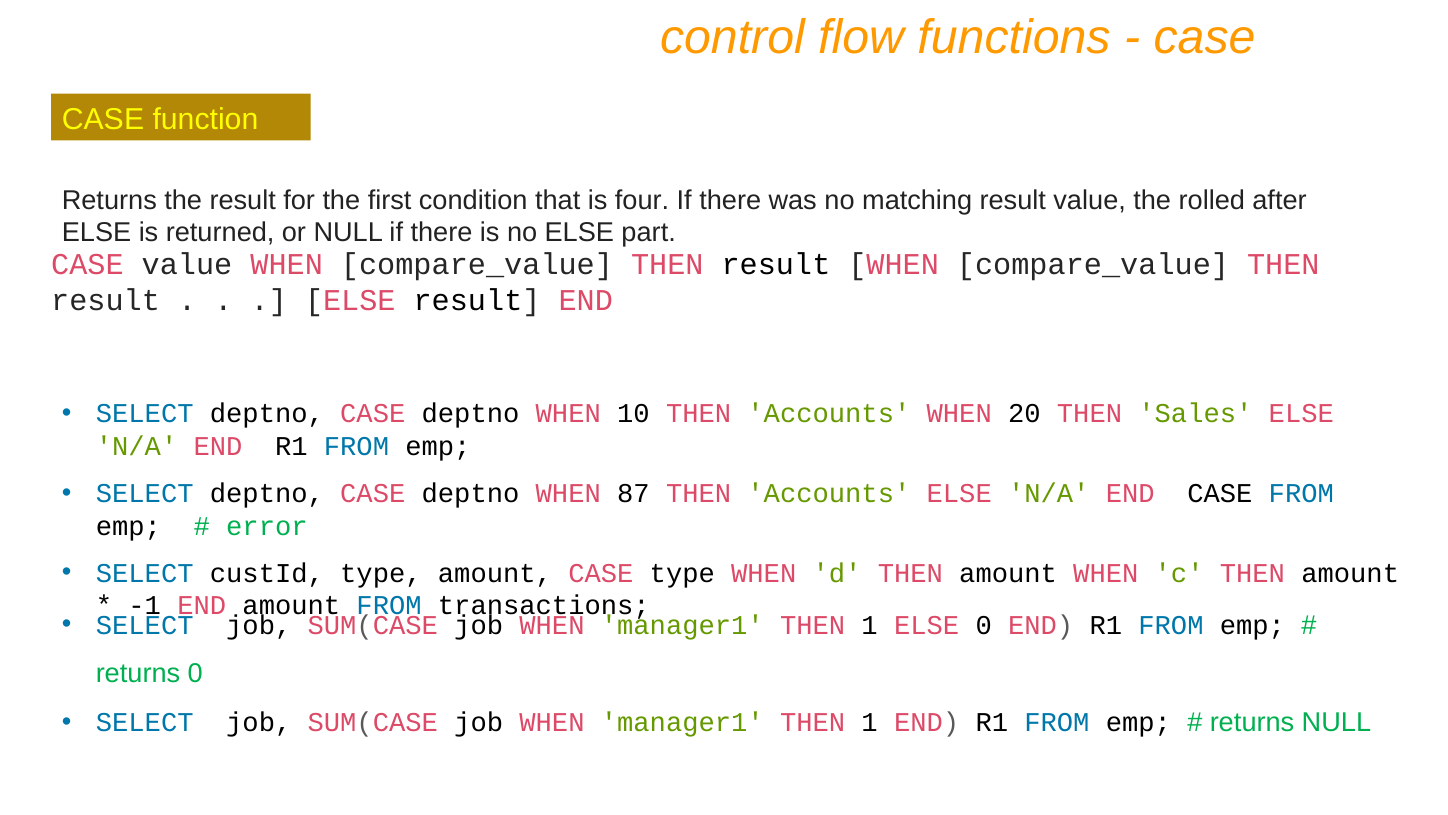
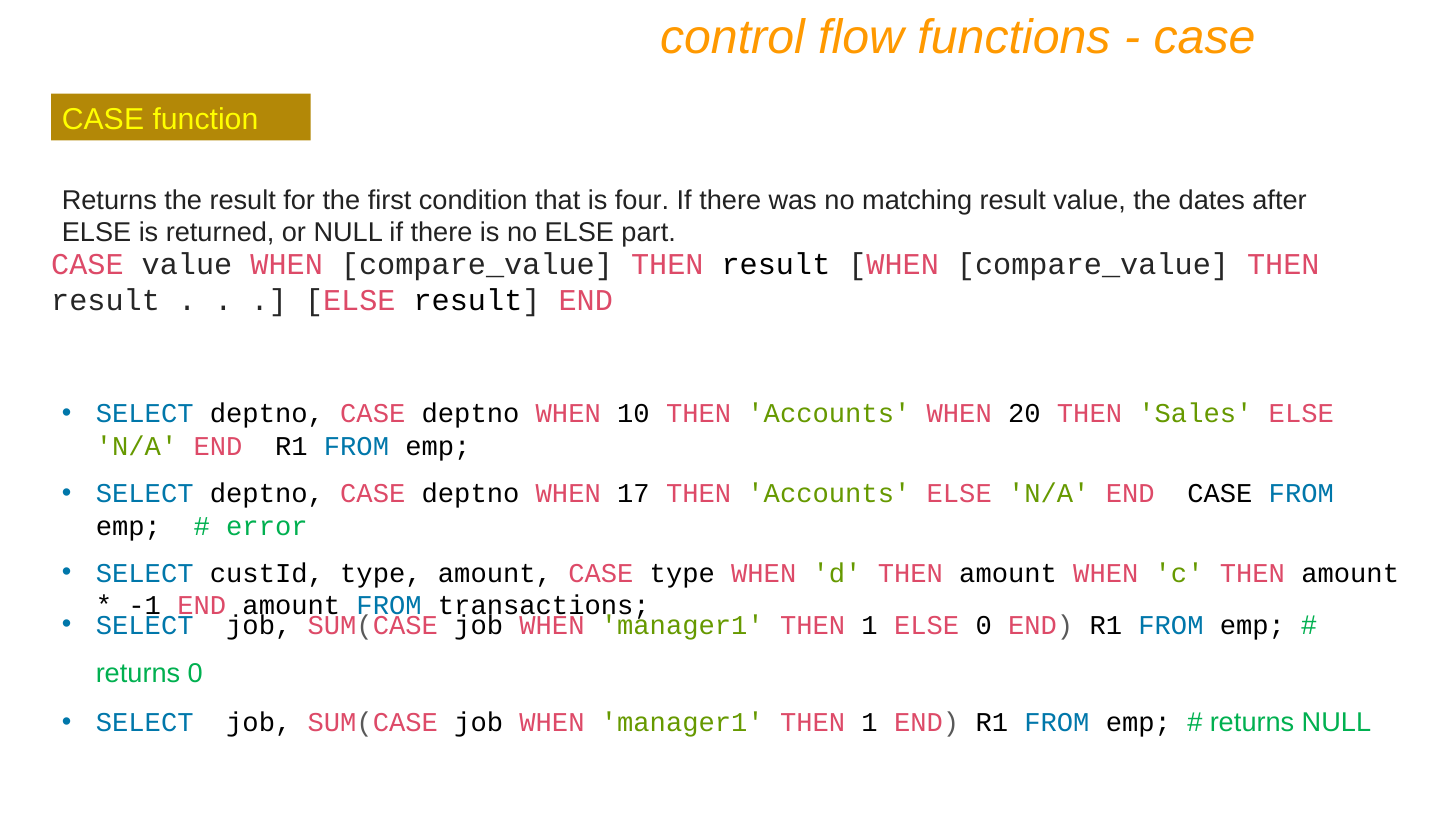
rolled: rolled -> dates
87: 87 -> 17
